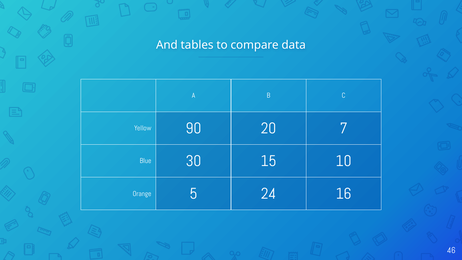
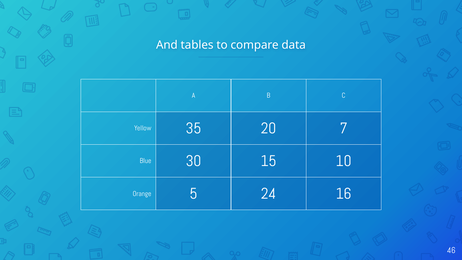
90: 90 -> 35
